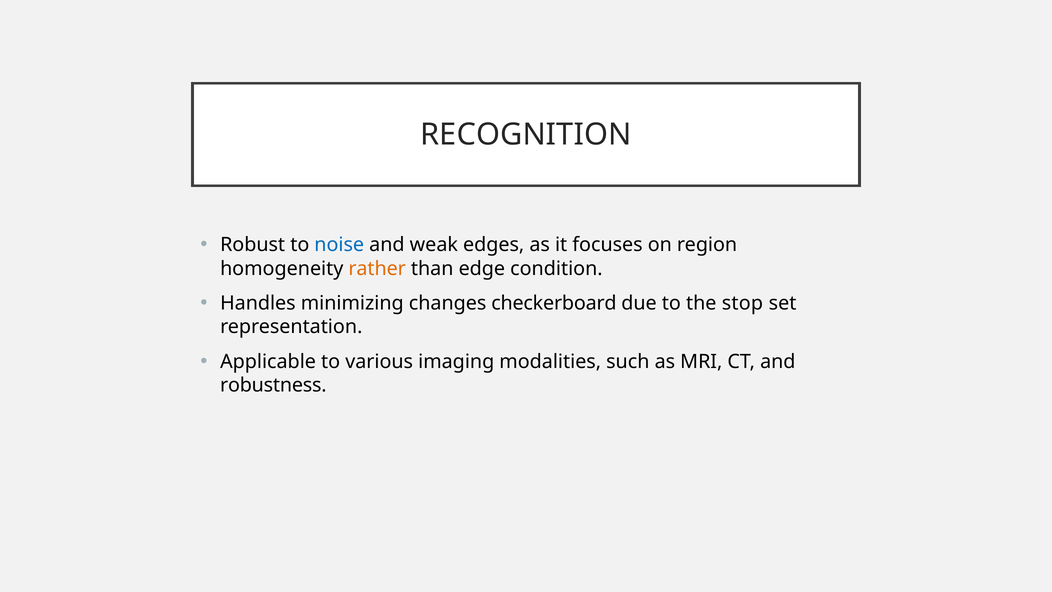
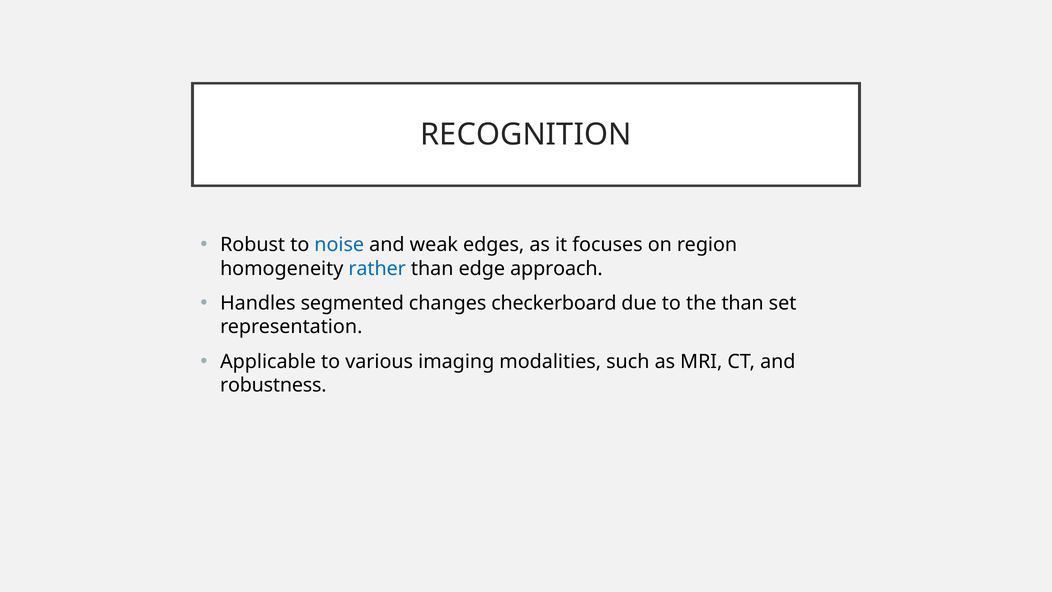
rather colour: orange -> blue
condition: condition -> approach
minimizing: minimizing -> segmented
the stop: stop -> than
